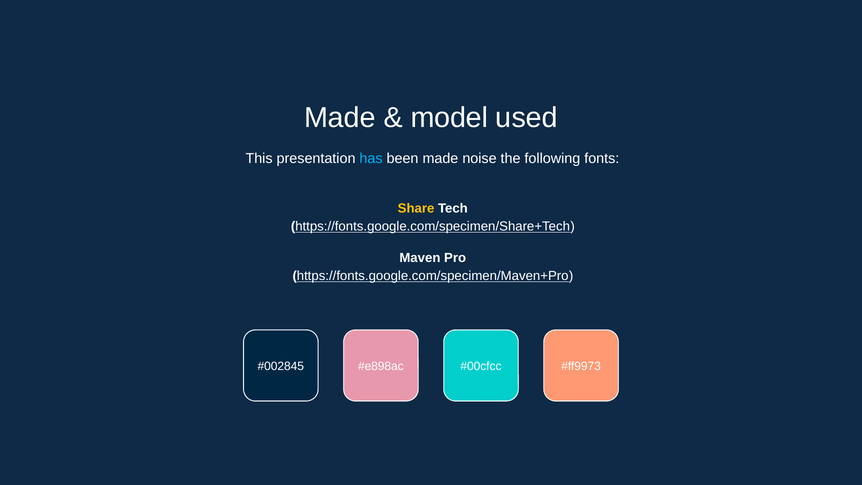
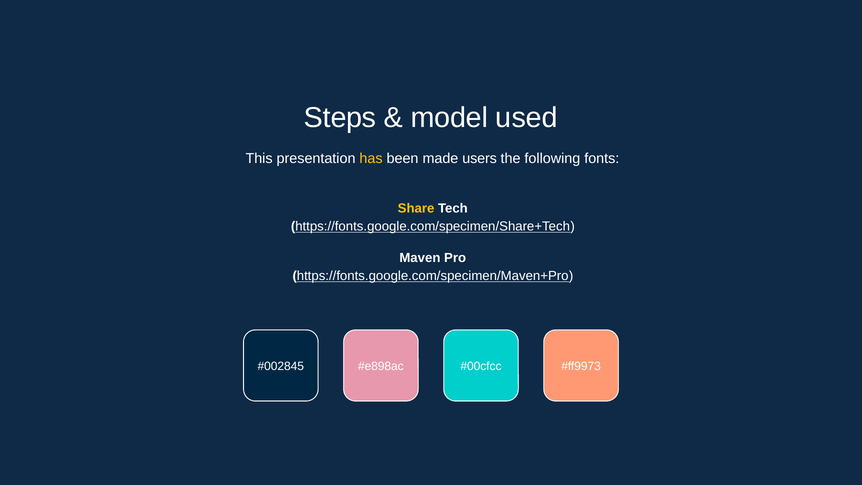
Made at (340, 118): Made -> Steps
has colour: light blue -> yellow
noise: noise -> users
